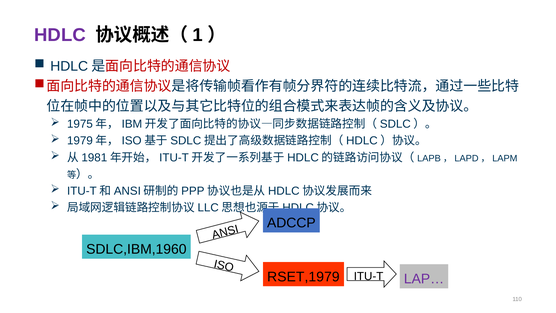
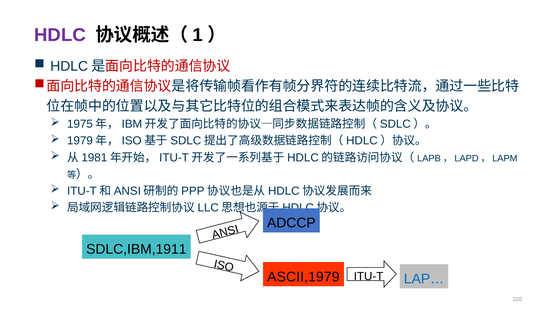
SDLC,IBM,1960: SDLC,IBM,1960 -> SDLC,IBM,1911
RSET,1979: RSET,1979 -> ASCII,1979
LAP… colour: purple -> blue
